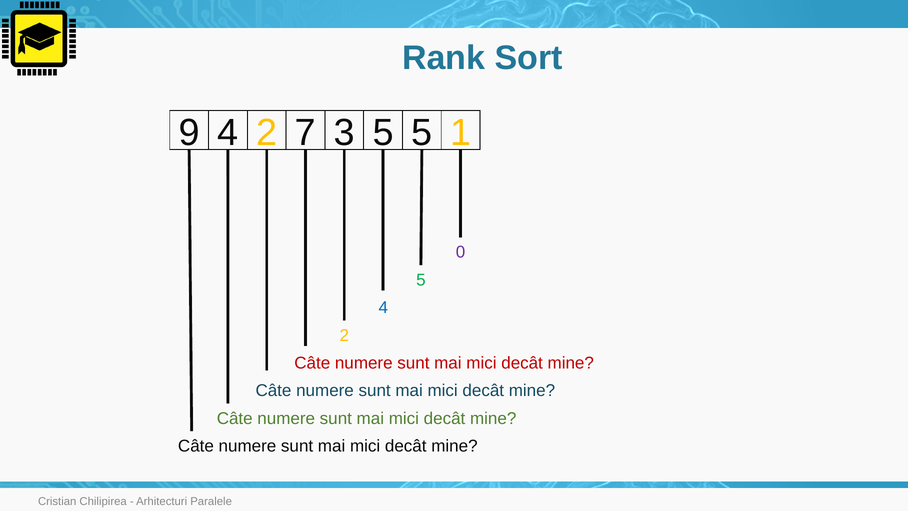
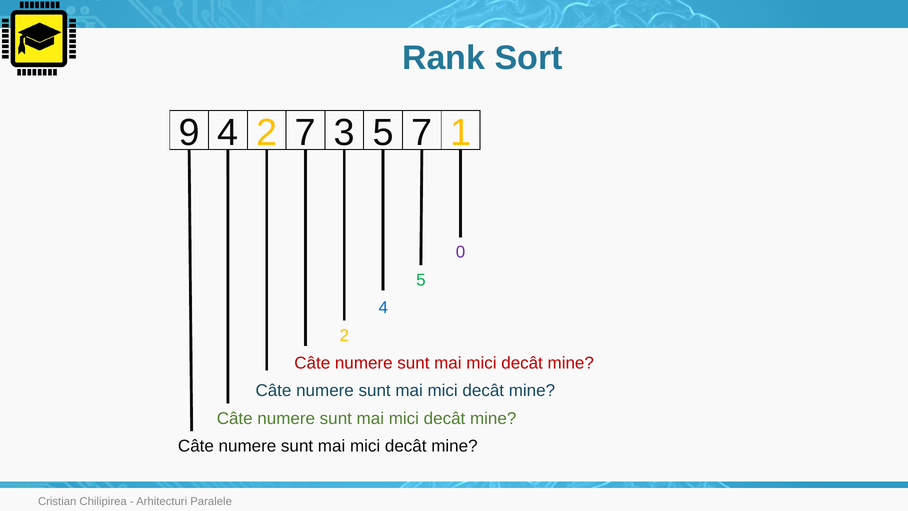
5 5: 5 -> 7
